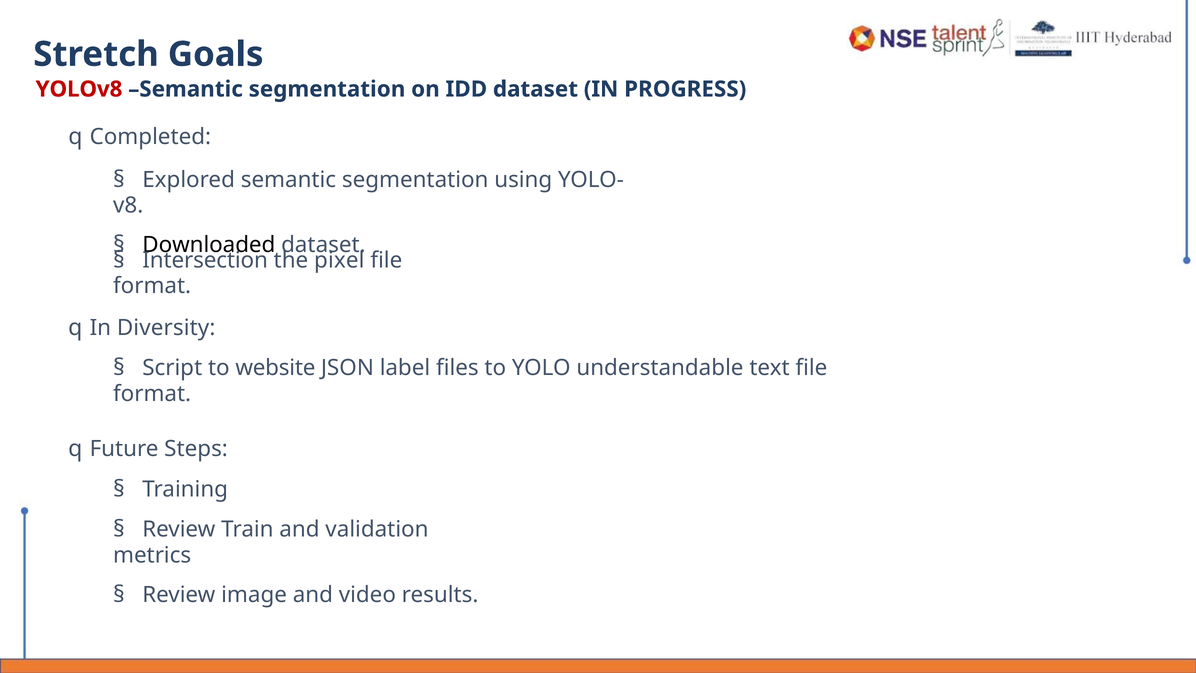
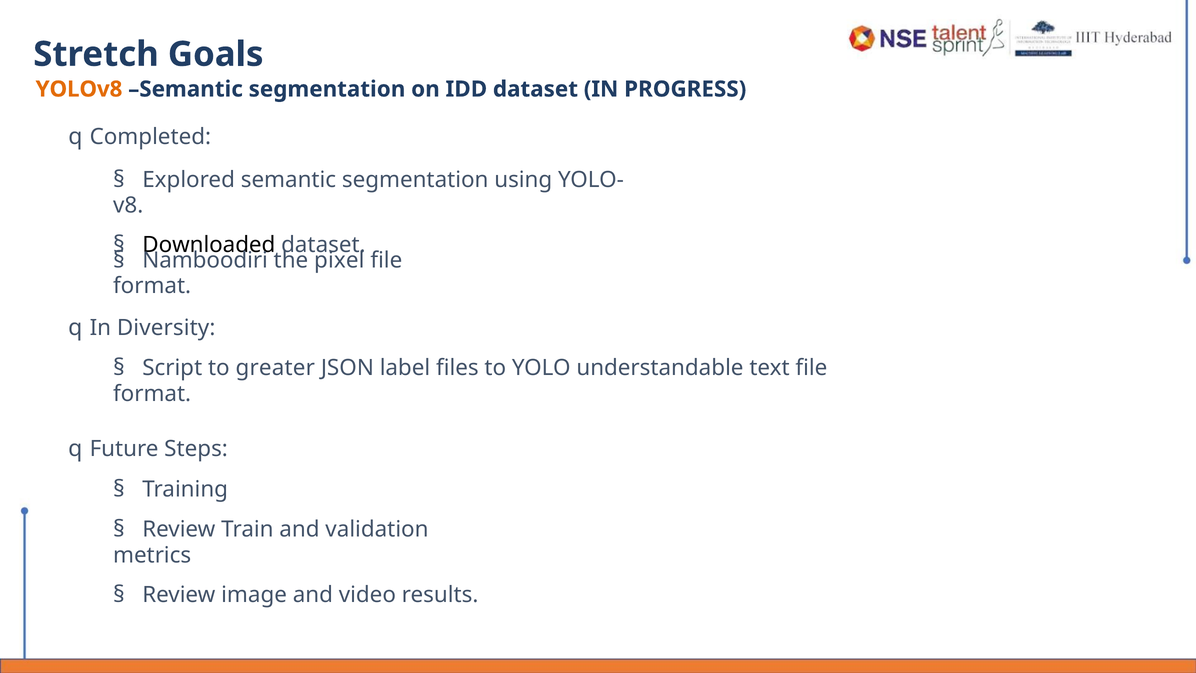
YOLOv8 colour: red -> orange
Intersection: Intersection -> Namboodiri
website: website -> greater
